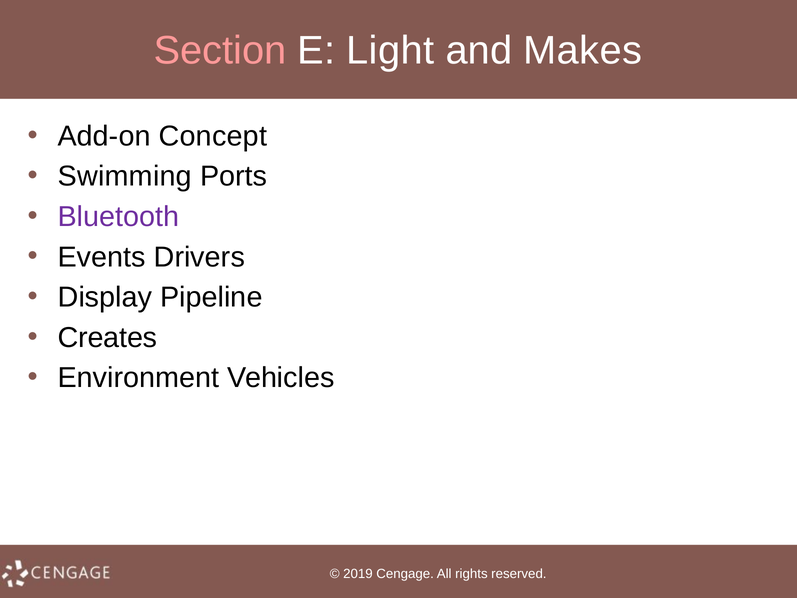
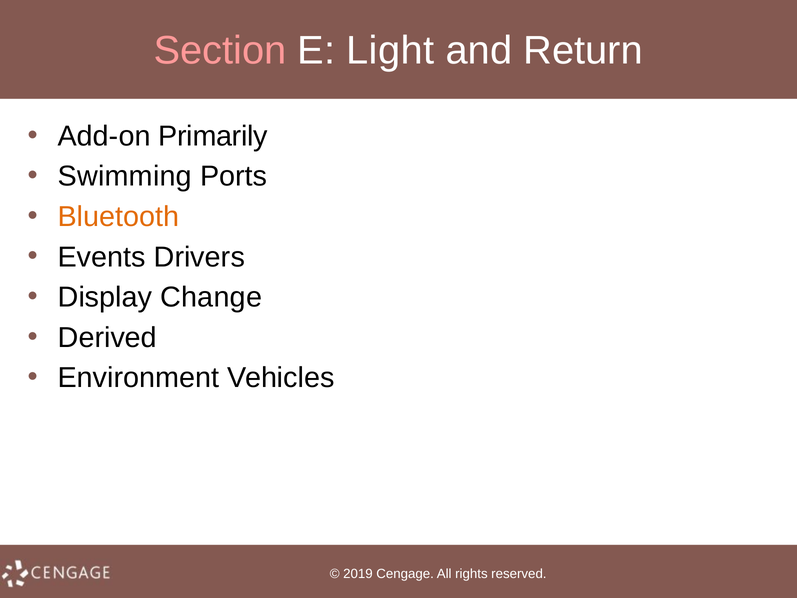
Makes: Makes -> Return
Concept: Concept -> Primarily
Bluetooth colour: purple -> orange
Pipeline: Pipeline -> Change
Creates: Creates -> Derived
